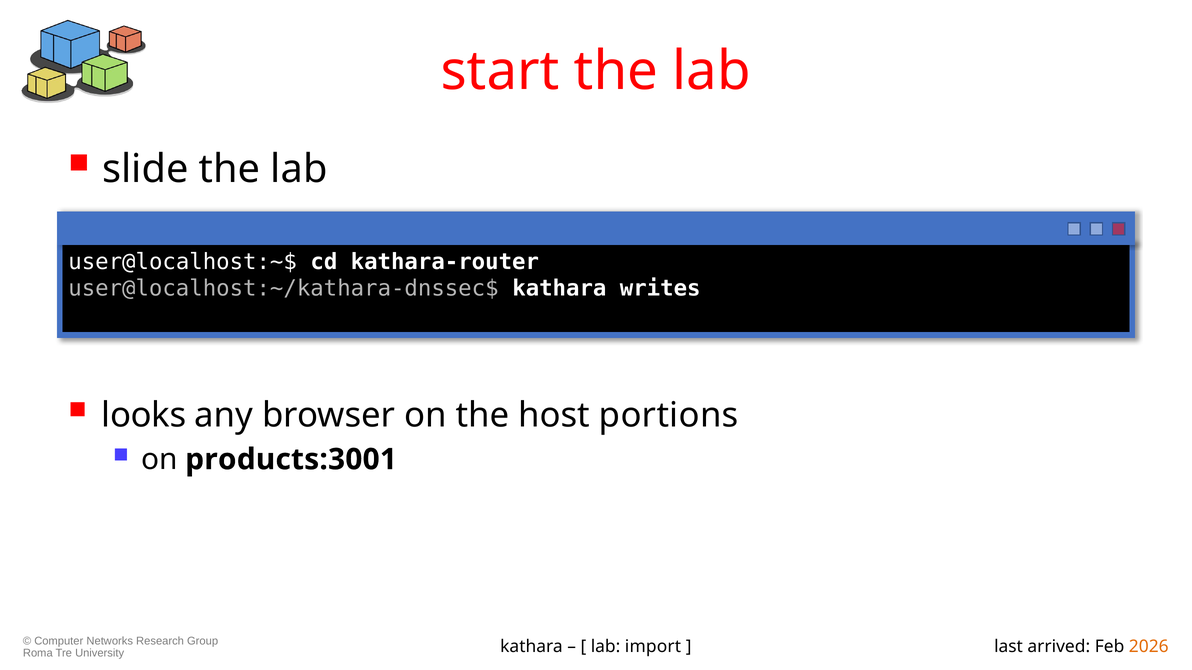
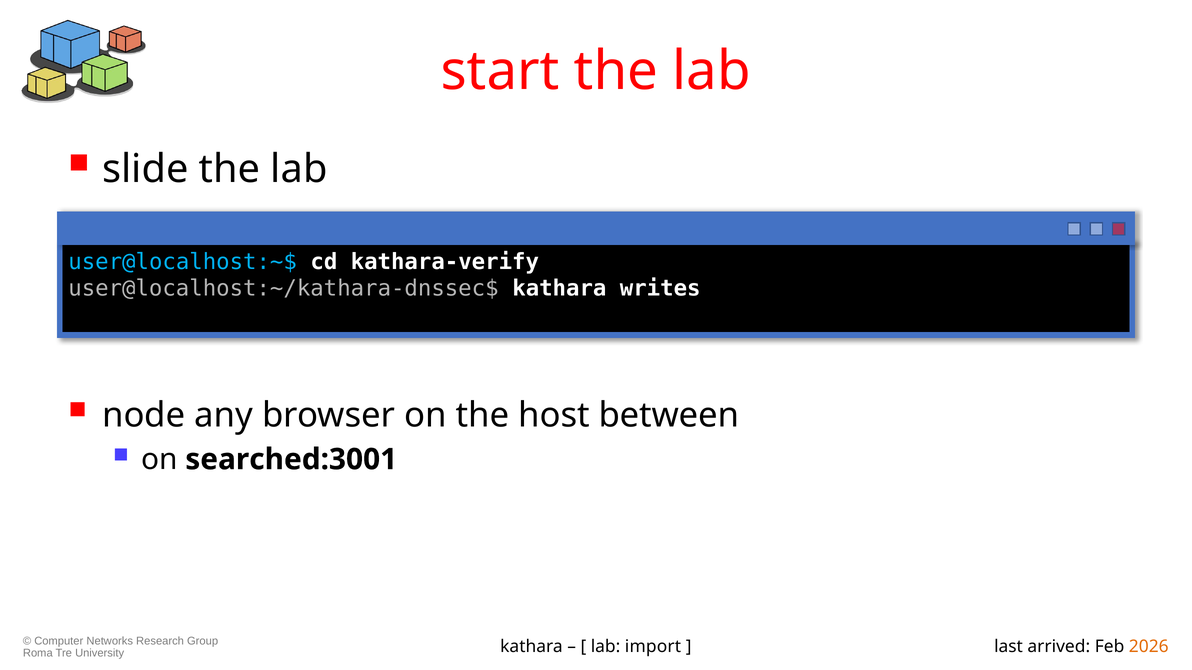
user@localhost:~$ colour: white -> light blue
kathara-router: kathara-router -> kathara-verify
looks: looks -> node
portions: portions -> between
products:3001: products:3001 -> searched:3001
